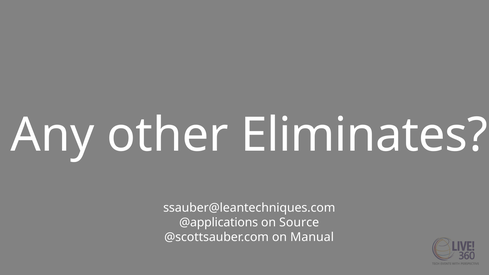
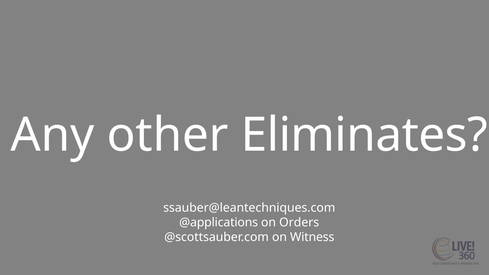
Source: Source -> Orders
Manual: Manual -> Witness
